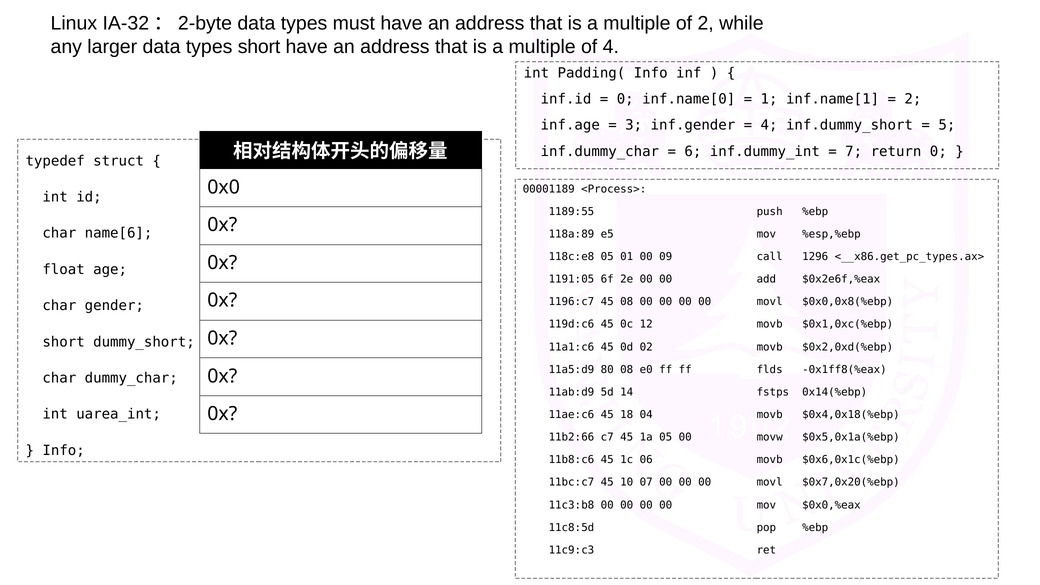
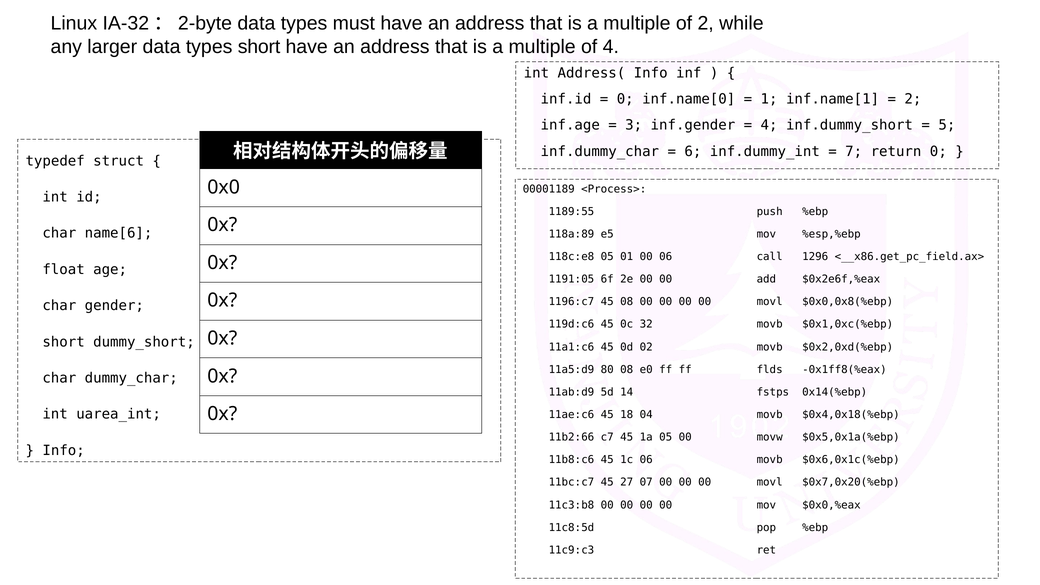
Padding(: Padding( -> Address(
00 09: 09 -> 06
<__x86.get_pc_types.ax>: <__x86.get_pc_types.ax> -> <__x86.get_pc_field.ax>
12: 12 -> 32
10: 10 -> 27
